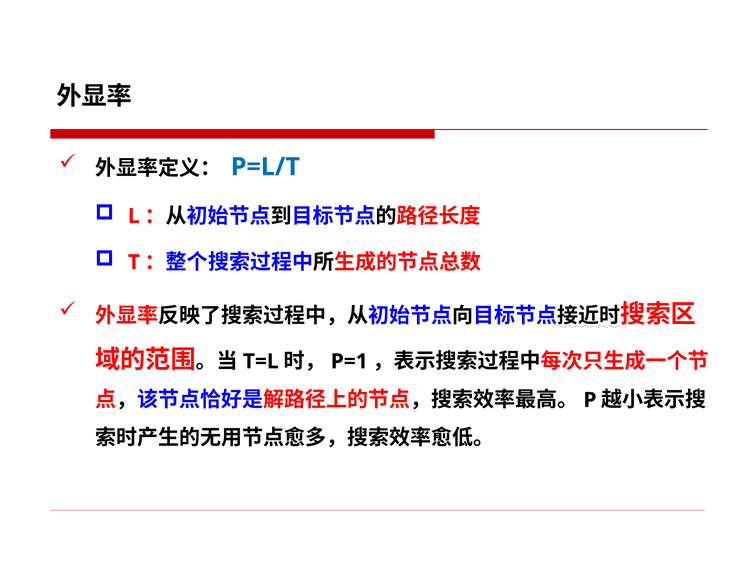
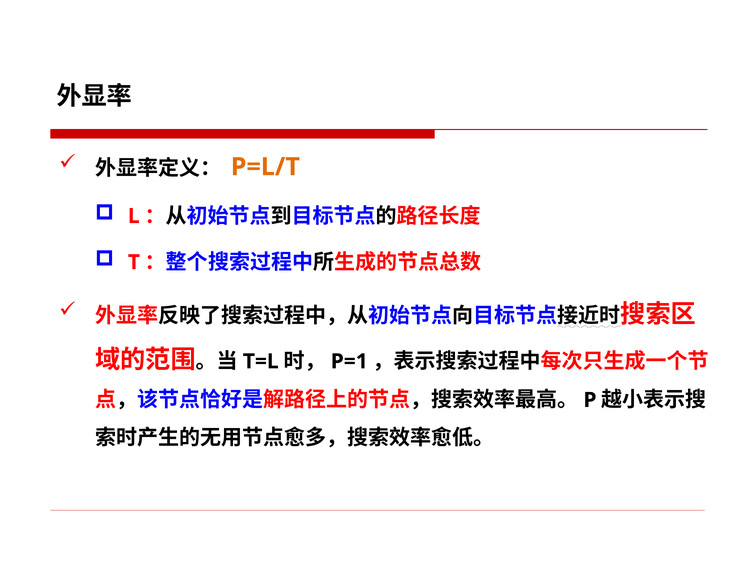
P=L/T colour: blue -> orange
